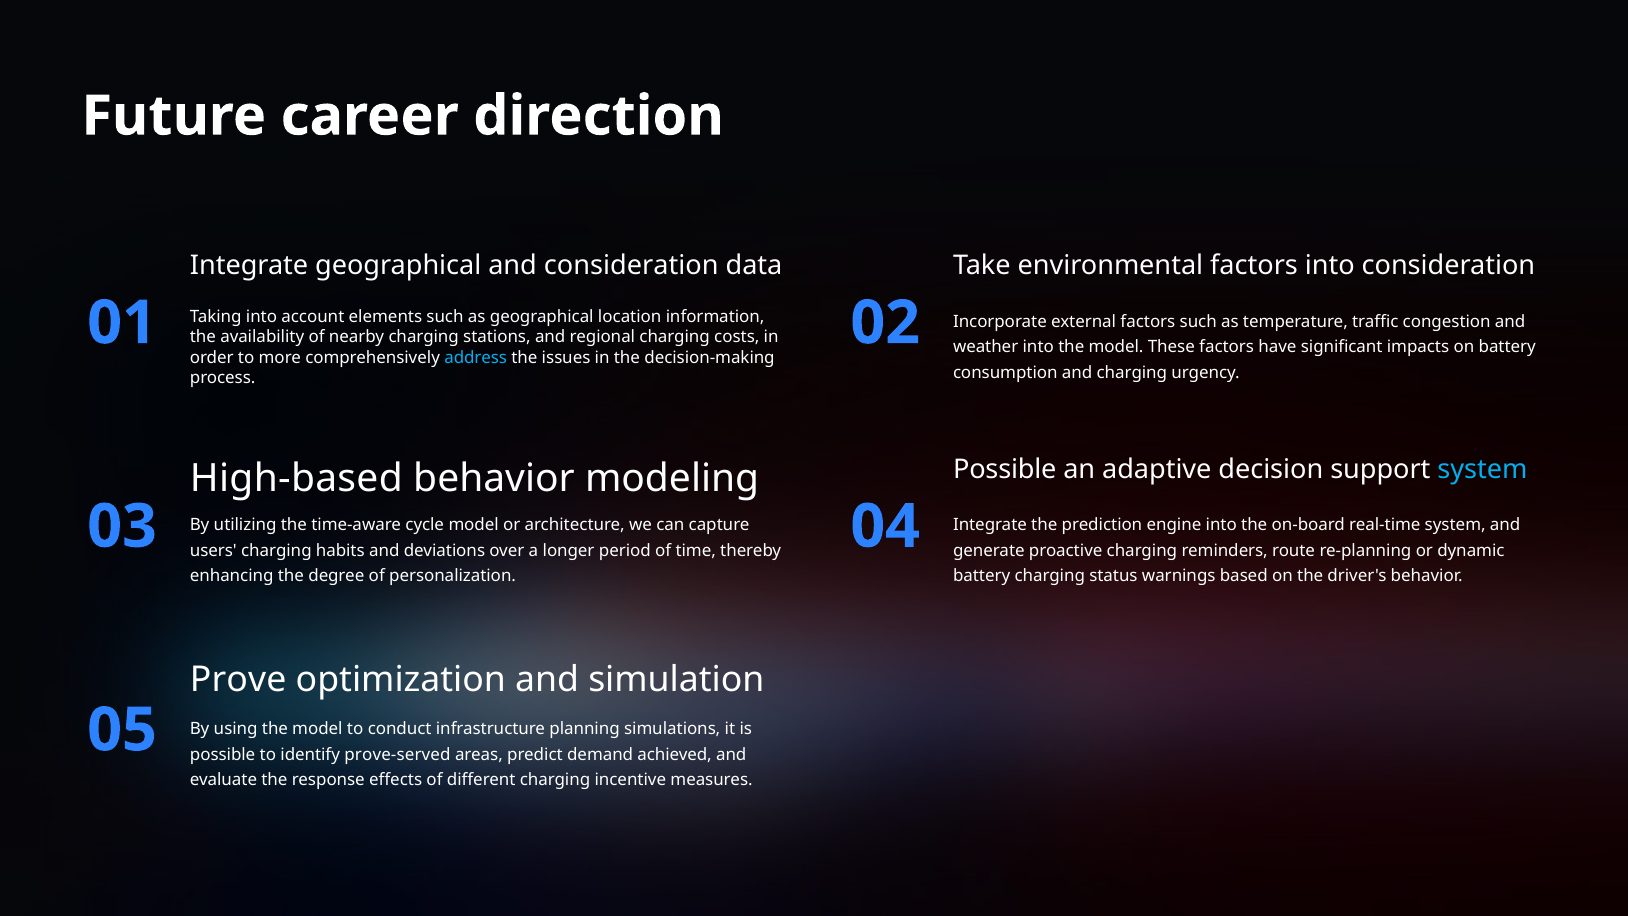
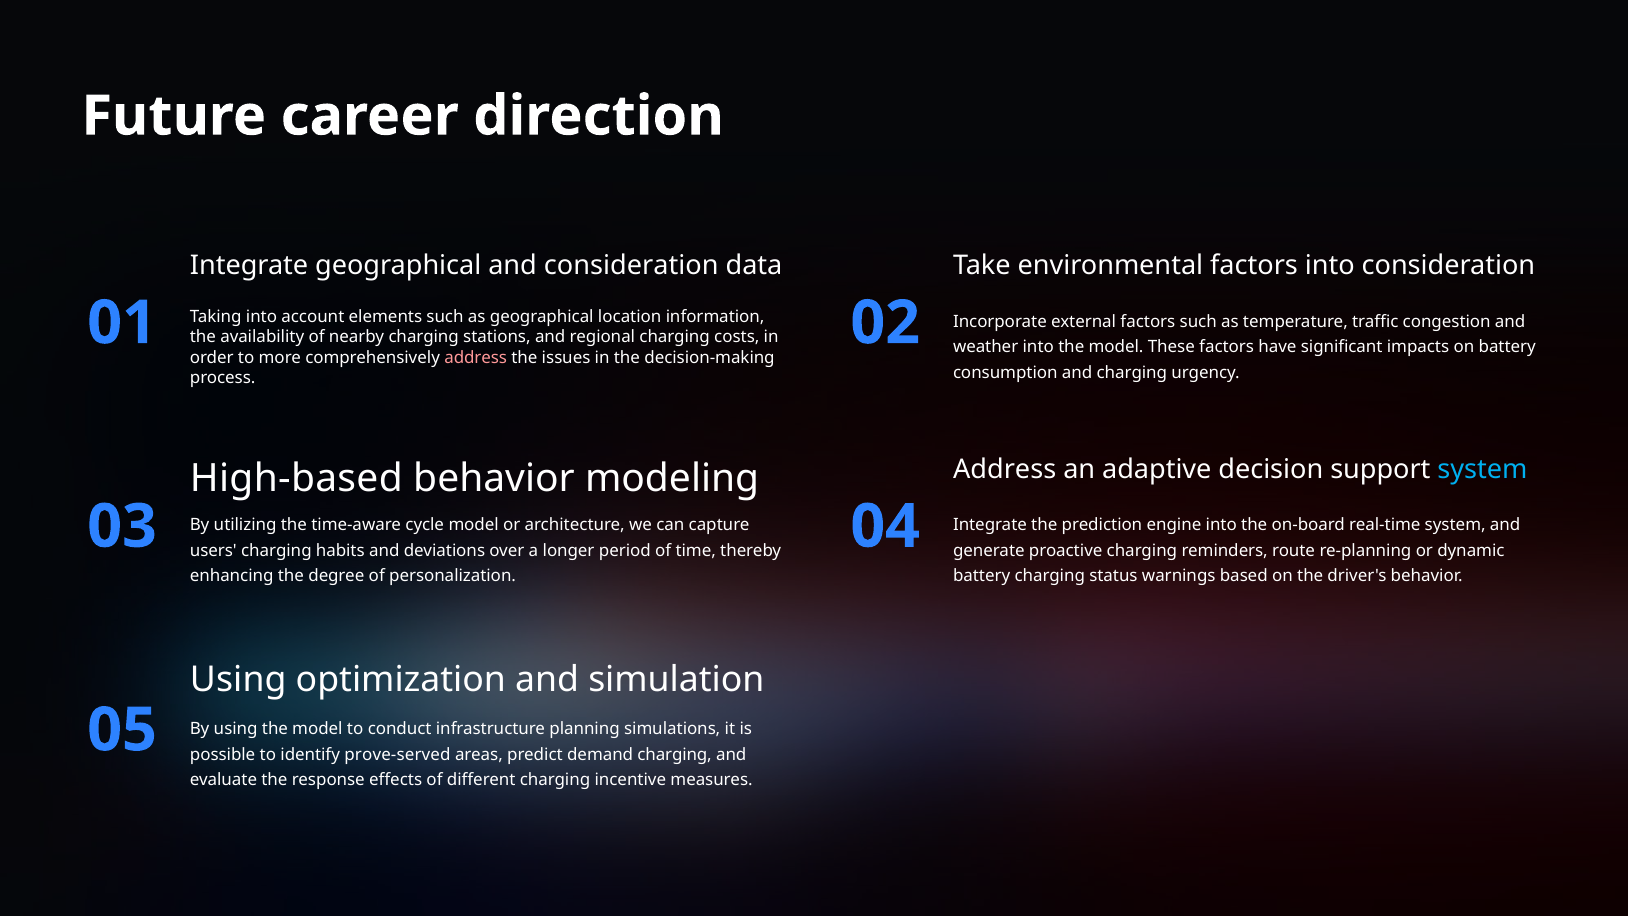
address at (476, 357) colour: light blue -> pink
Possible at (1005, 469): Possible -> Address
Prove at (238, 680): Prove -> Using
demand achieved: achieved -> charging
